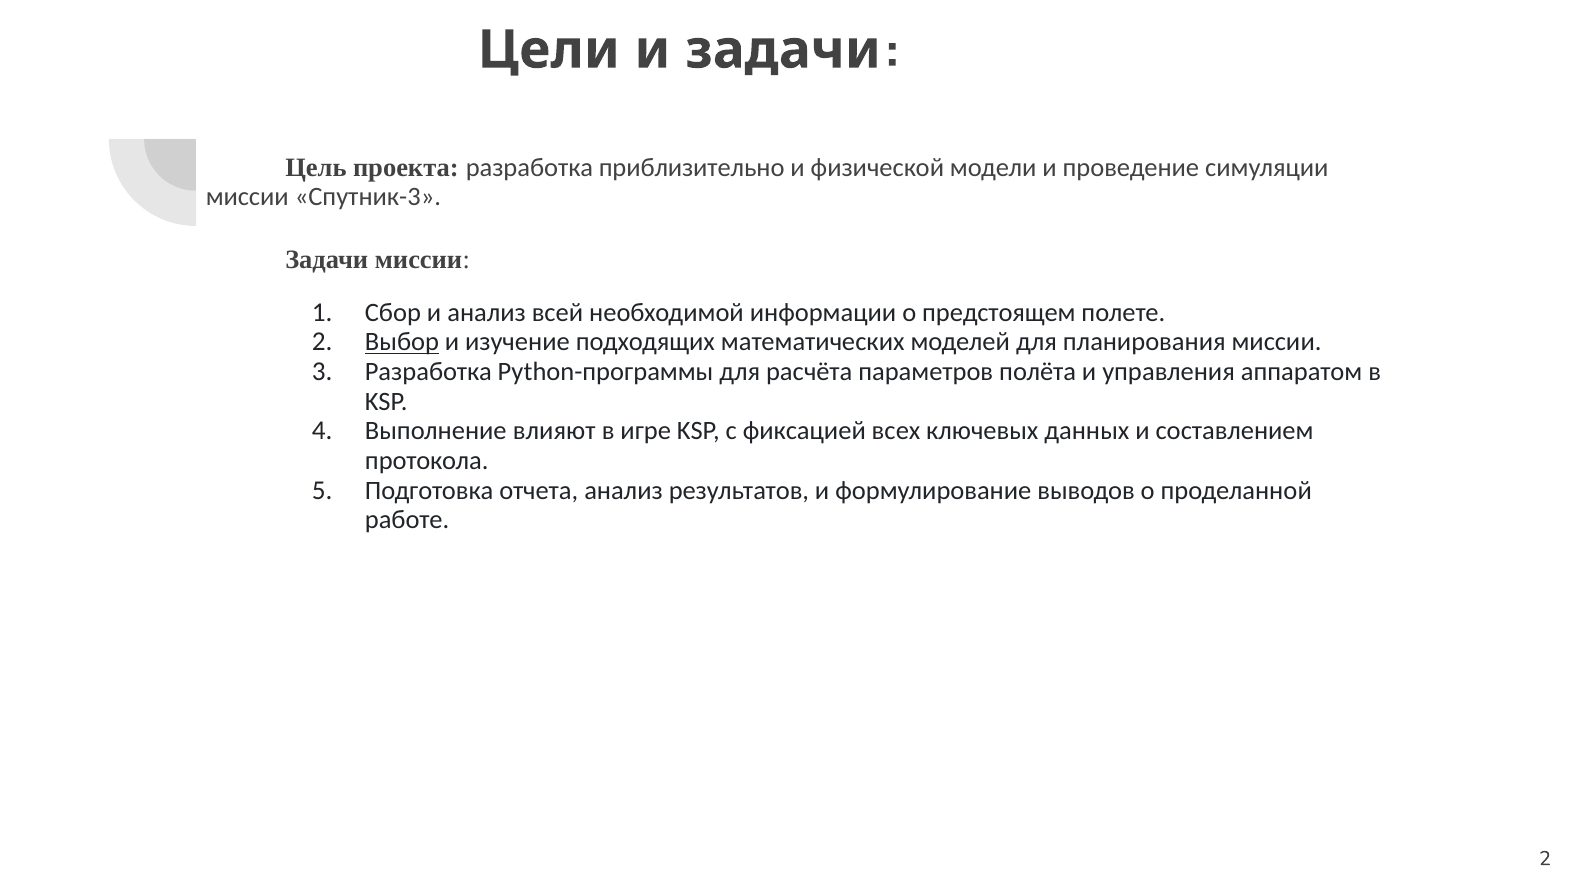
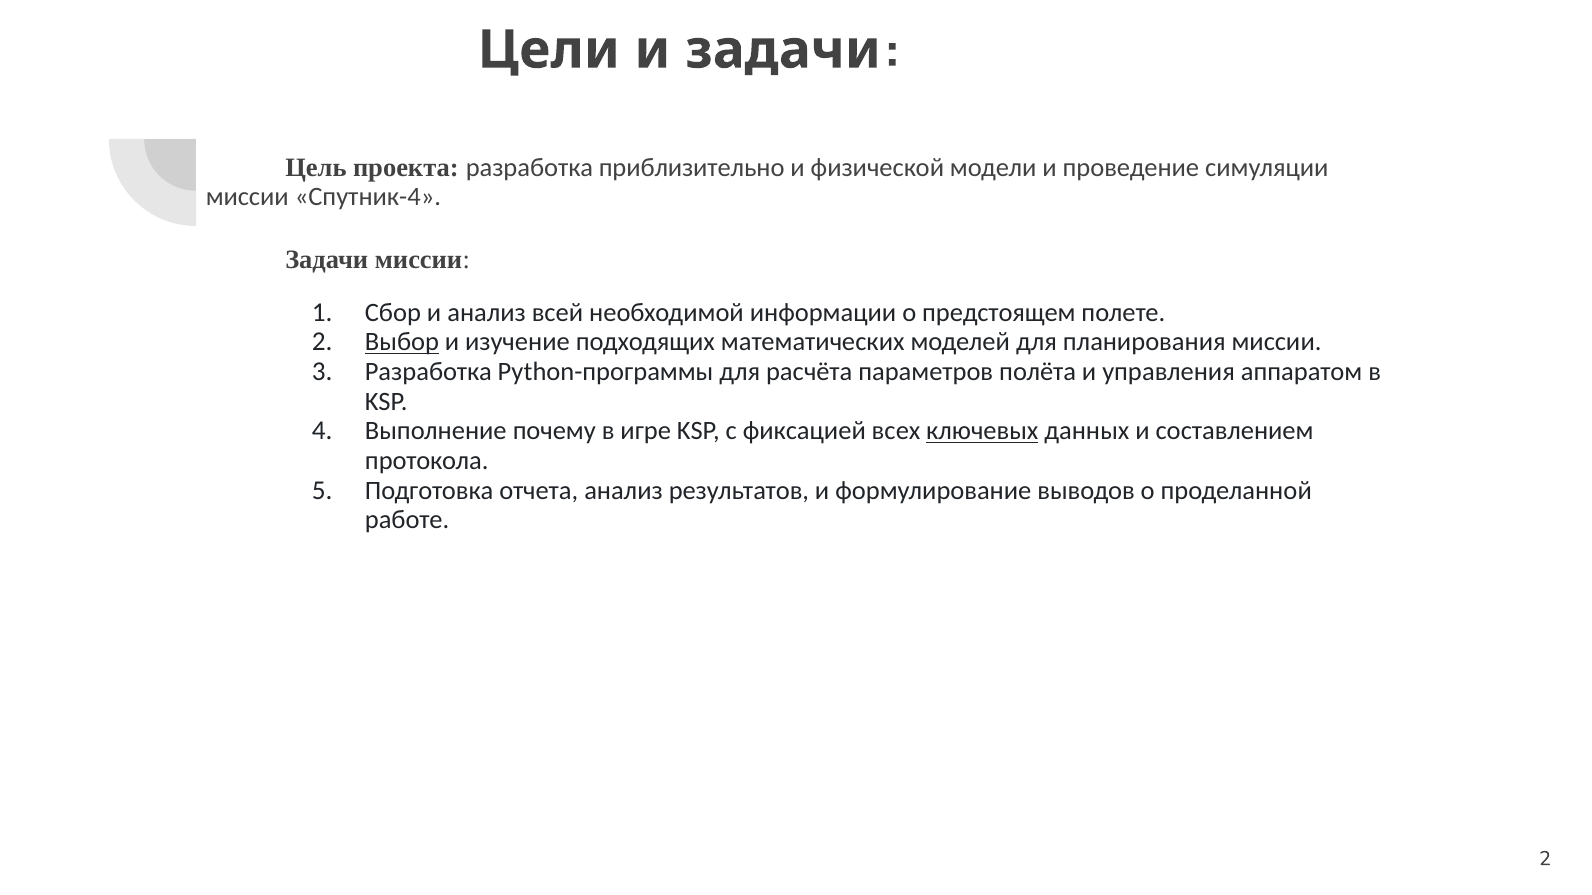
Спутник-3: Спутник-3 -> Спутник-4
влияют: влияют -> почему
ключевых underline: none -> present
